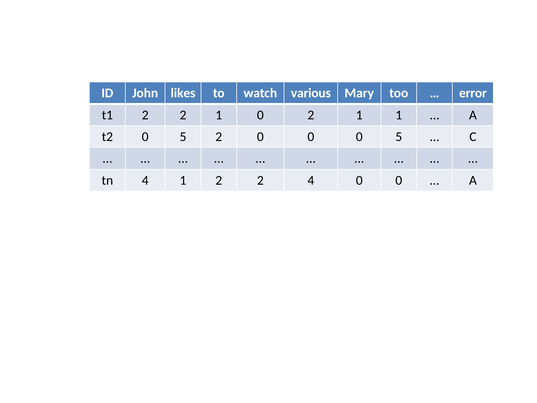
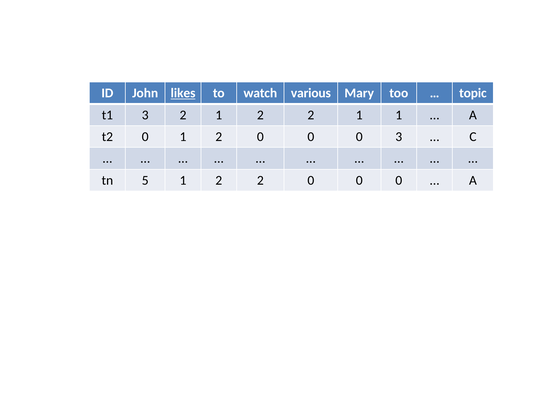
likes underline: none -> present
error: error -> topic
t1 2: 2 -> 3
2 1 0: 0 -> 2
t2 0 5: 5 -> 1
0 0 5: 5 -> 3
tn 4: 4 -> 5
2 2 4: 4 -> 0
